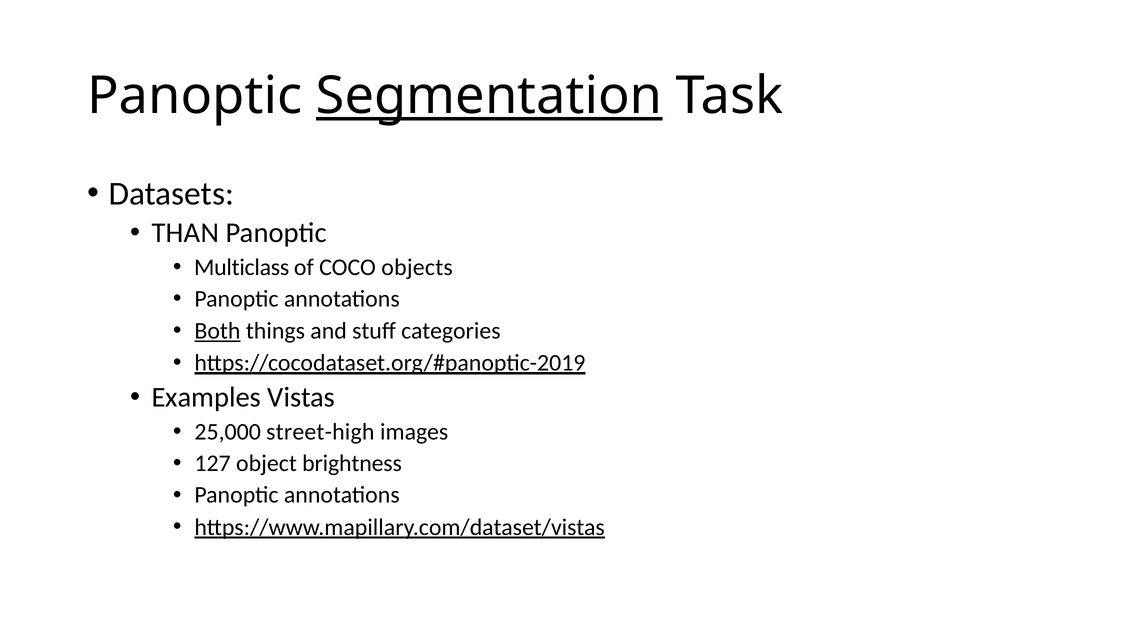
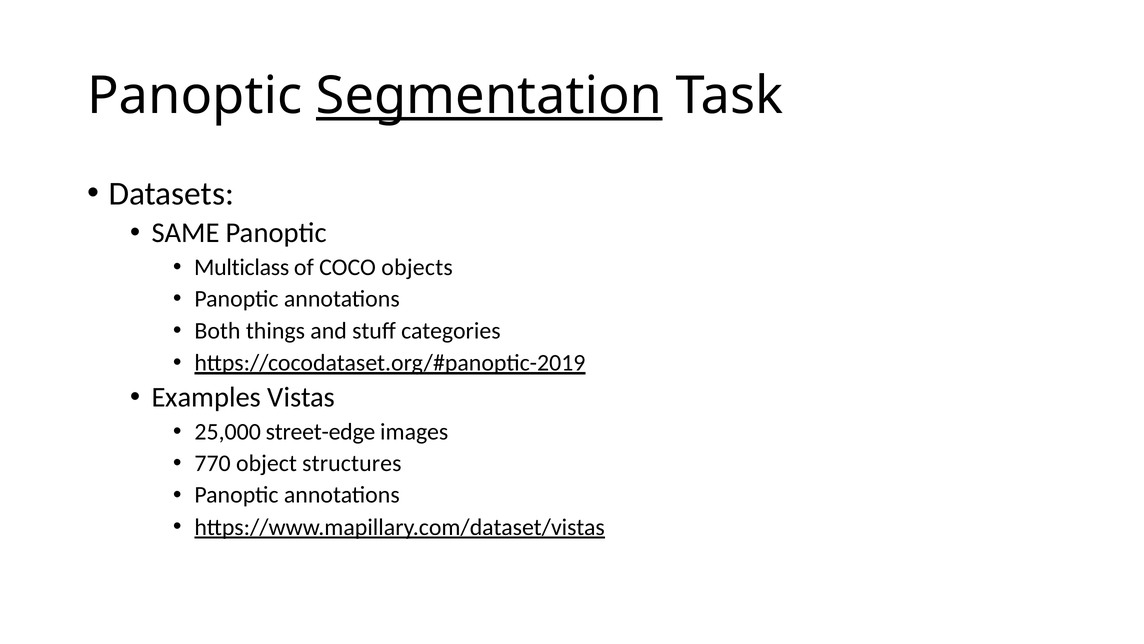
THAN: THAN -> SAME
Both underline: present -> none
street-high: street-high -> street-edge
127: 127 -> 770
brightness: brightness -> structures
